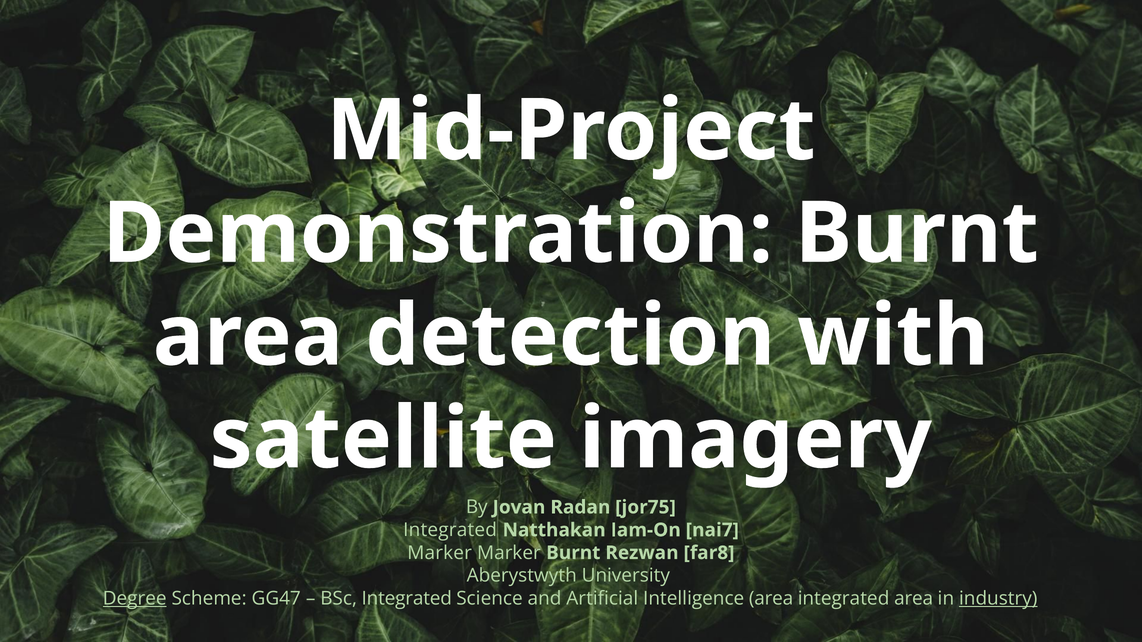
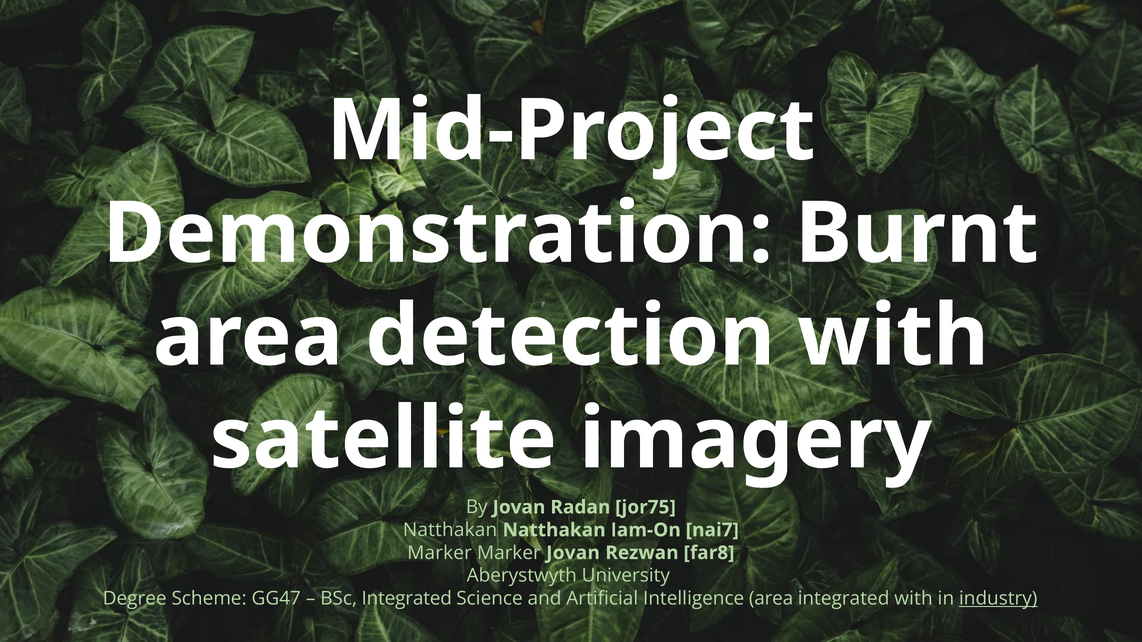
Integrated at (450, 530): Integrated -> Natthakan
Marker Burnt: Burnt -> Jovan
Degree underline: present -> none
integrated area: area -> with
